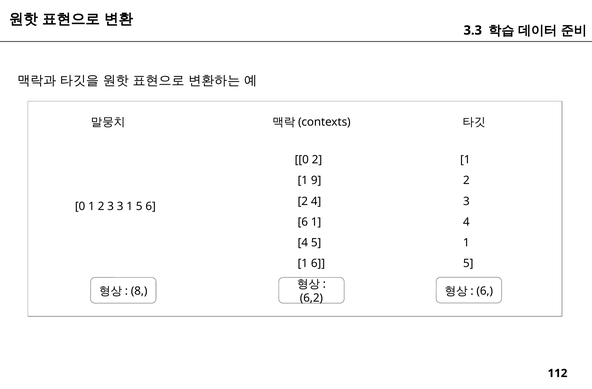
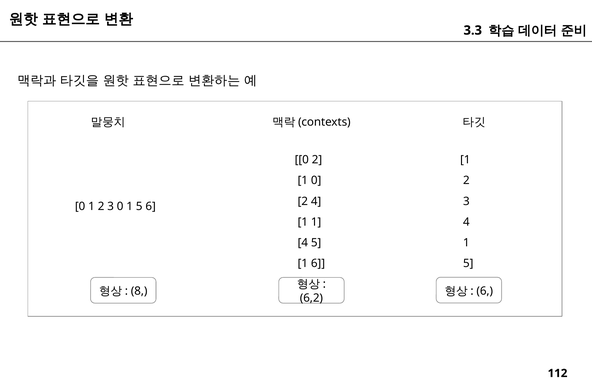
1 9: 9 -> 0
3 3: 3 -> 0
6 at (303, 222): 6 -> 1
